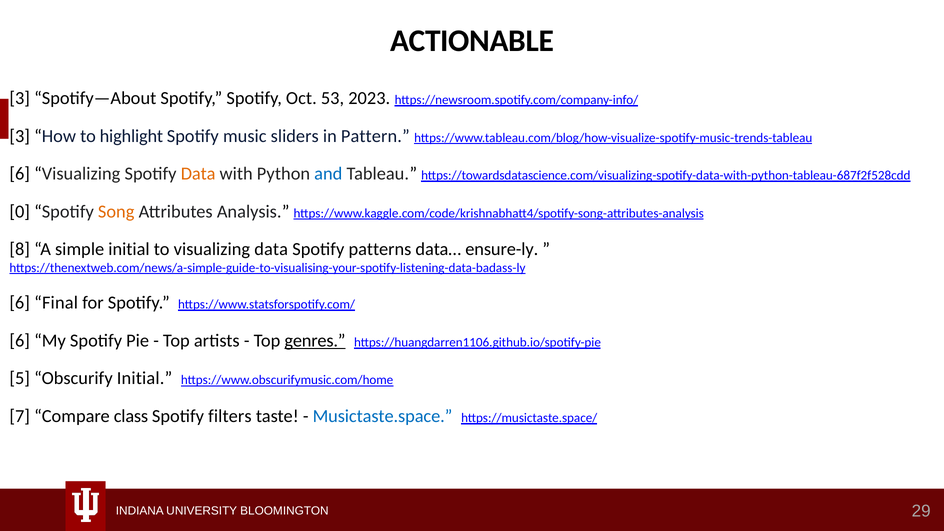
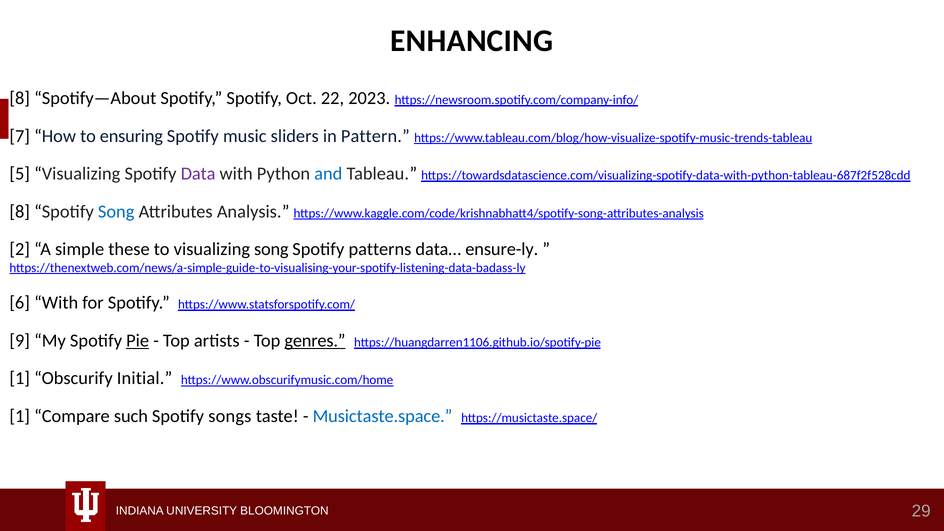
ACTIONABLE: ACTIONABLE -> ENHANCING
3 at (20, 98): 3 -> 8
53: 53 -> 22
3 at (20, 136): 3 -> 7
highlight: highlight -> ensuring
6 at (20, 174): 6 -> 5
Data at (198, 174) colour: orange -> purple
0 at (20, 211): 0 -> 8
Song at (116, 211) colour: orange -> blue
8: 8 -> 2
simple initial: initial -> these
visualizing data: data -> song
6 Final: Final -> With
6 at (20, 341): 6 -> 9
Pie underline: none -> present
5 at (20, 378): 5 -> 1
7 at (20, 416): 7 -> 1
class: class -> such
filters: filters -> songs
